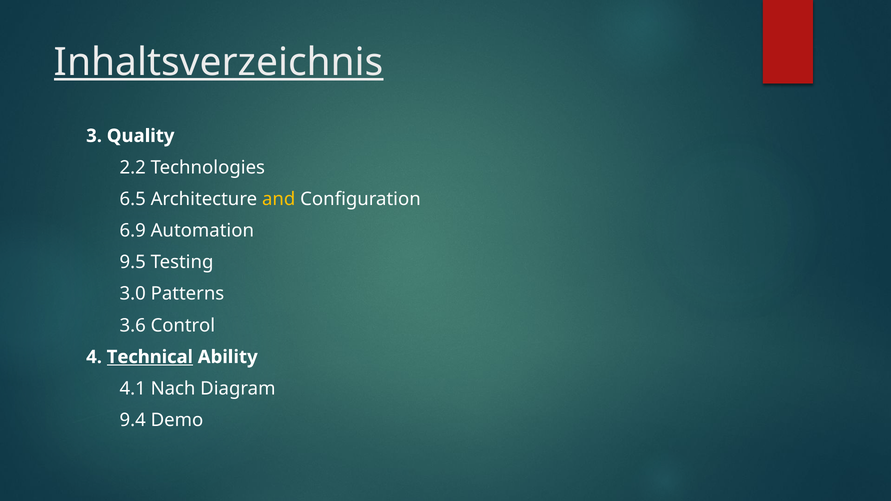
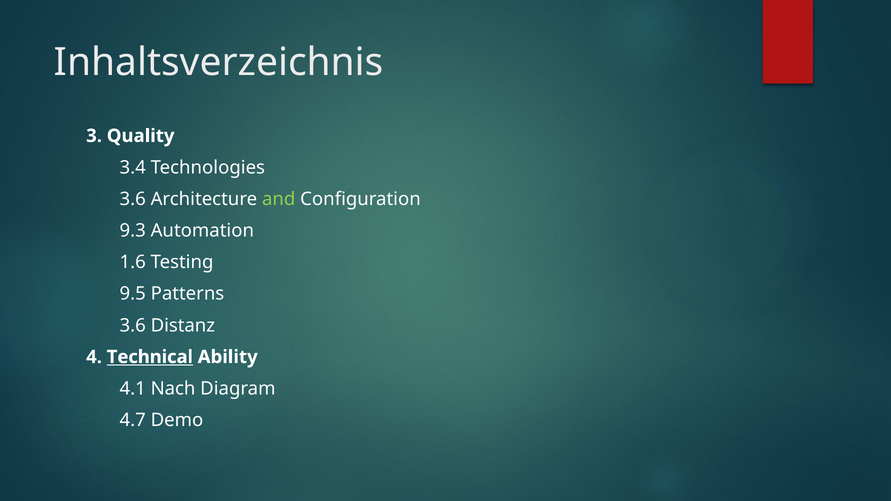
Inhaltsverzeichnis underline: present -> none
2.2: 2.2 -> 3.4
6.5 at (133, 199): 6.5 -> 3.6
and colour: yellow -> light green
6.9: 6.9 -> 9.3
9.5: 9.5 -> 1.6
3.0: 3.0 -> 9.5
Control: Control -> Distanz
9.4: 9.4 -> 4.7
